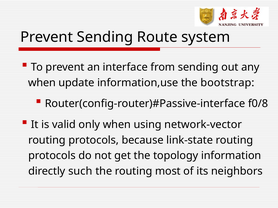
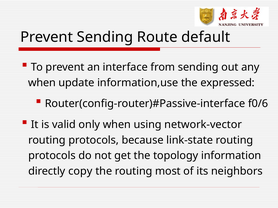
system: system -> default
bootstrap: bootstrap -> expressed
f0/8: f0/8 -> f0/6
such: such -> copy
